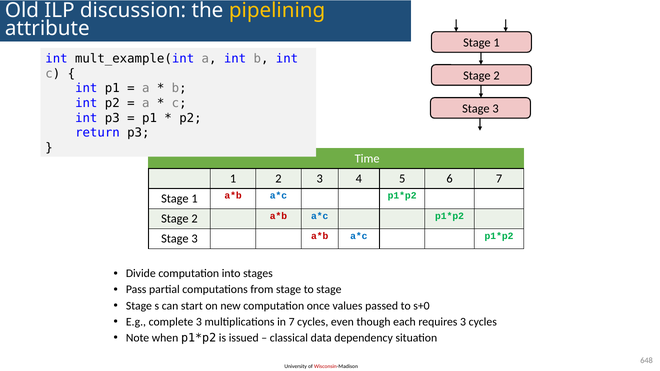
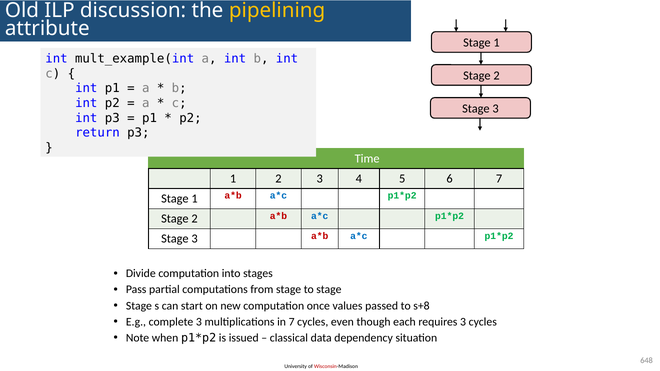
s+0: s+0 -> s+8
